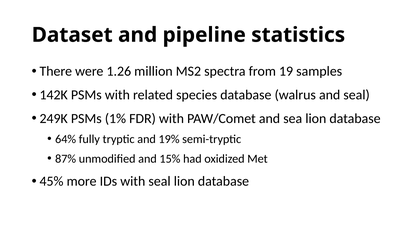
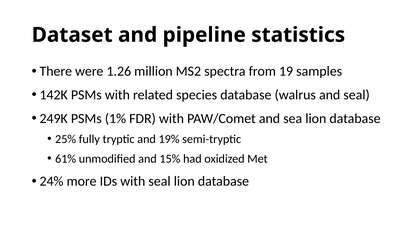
64%: 64% -> 25%
87%: 87% -> 61%
45%: 45% -> 24%
